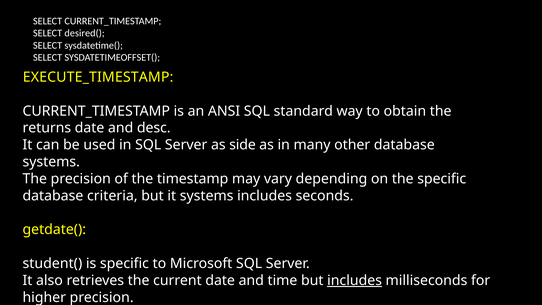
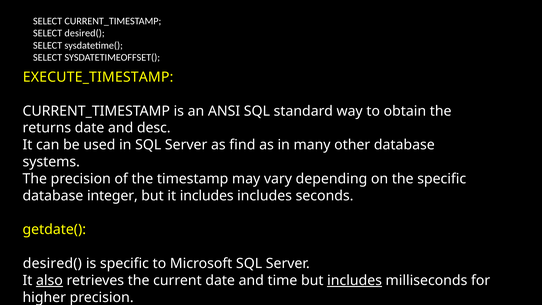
side: side -> find
criteria: criteria -> integer
it systems: systems -> includes
student( at (52, 263): student( -> desired(
also underline: none -> present
